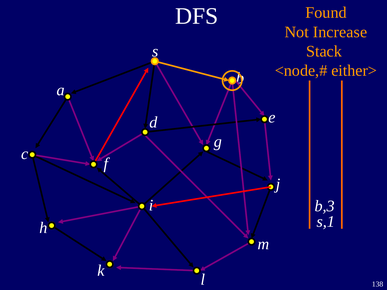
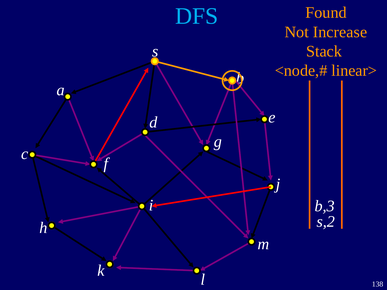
DFS colour: white -> light blue
either>: either> -> linear>
s,1: s,1 -> s,2
